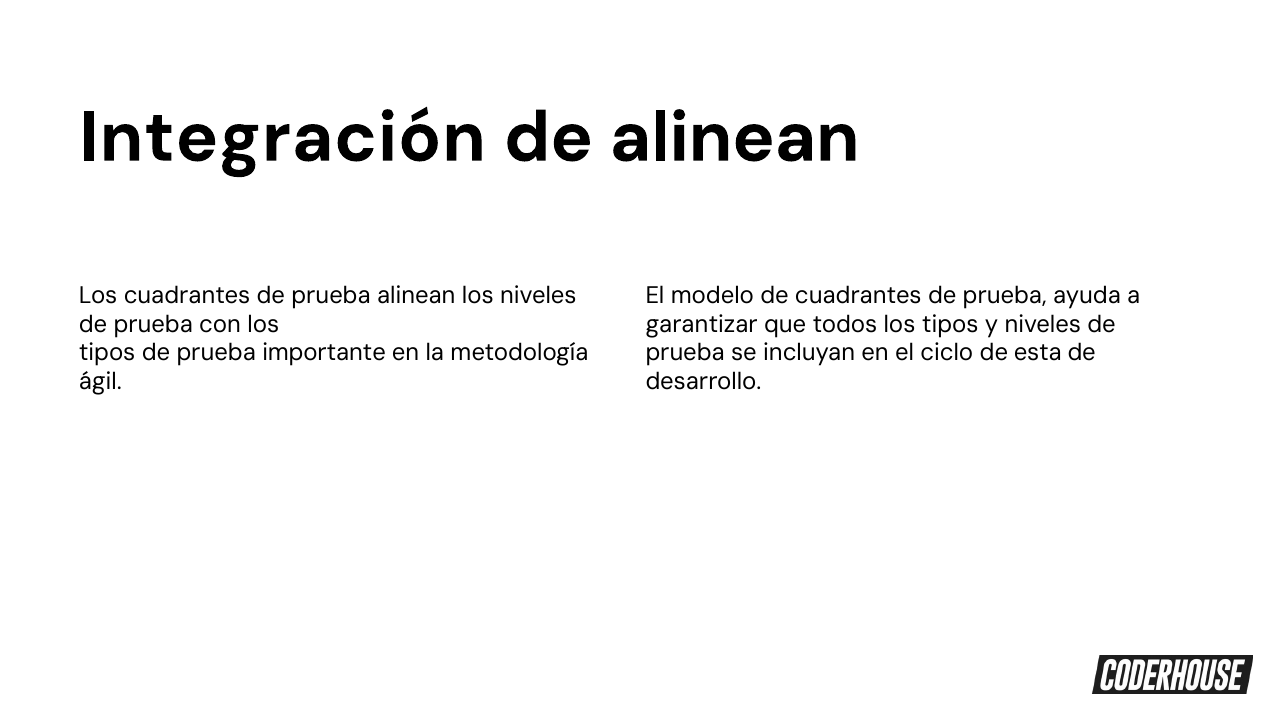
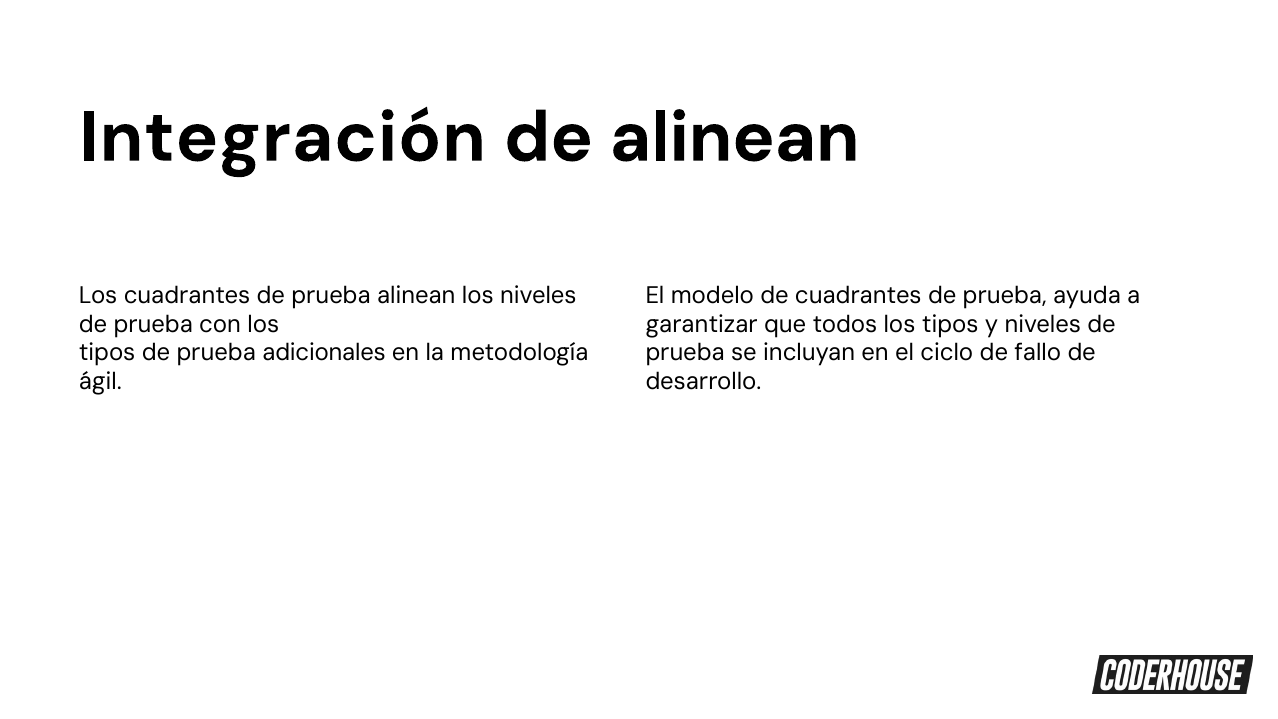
importante: importante -> adicionales
esta: esta -> fallo
